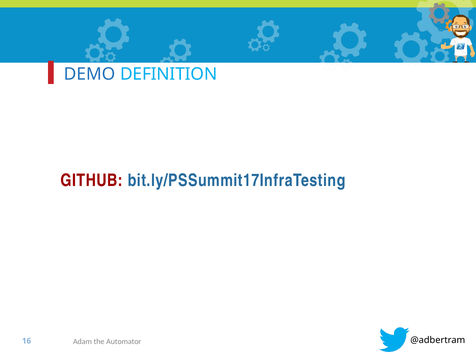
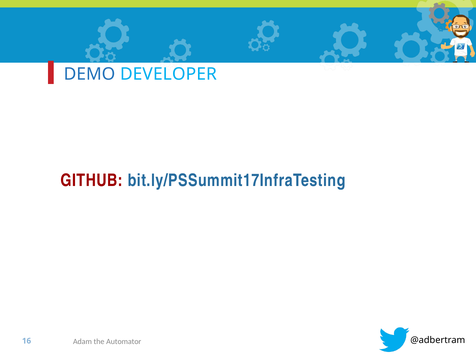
DEFINITION: DEFINITION -> DEVELOPER
